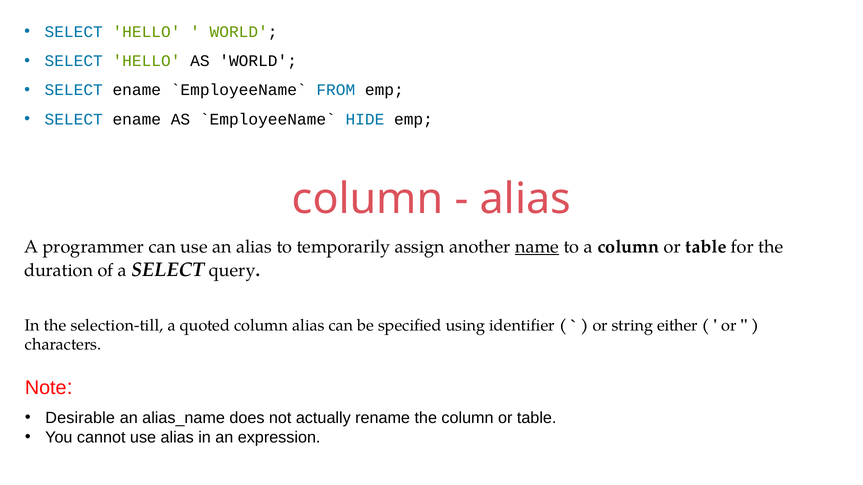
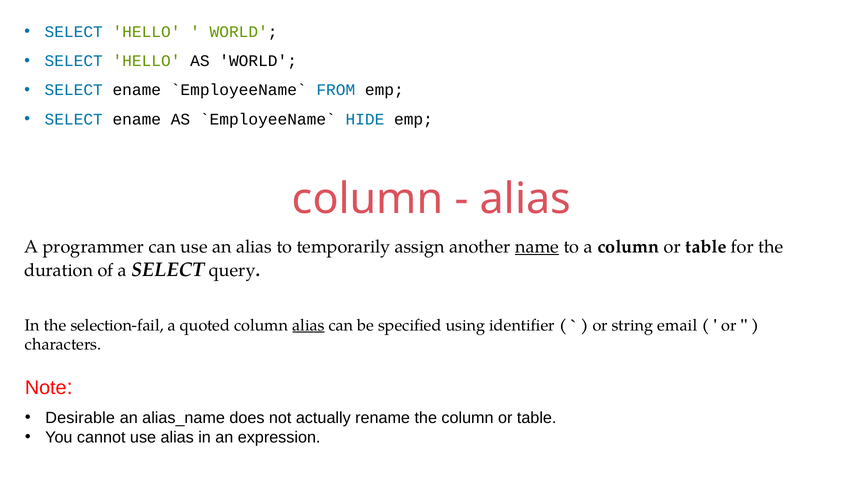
selection-till: selection-till -> selection-fail
alias at (308, 325) underline: none -> present
either: either -> email
